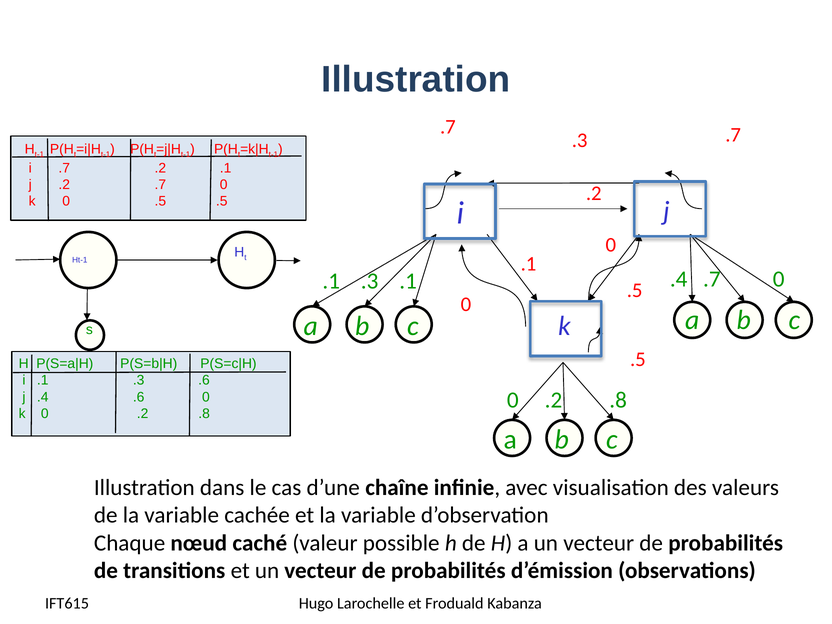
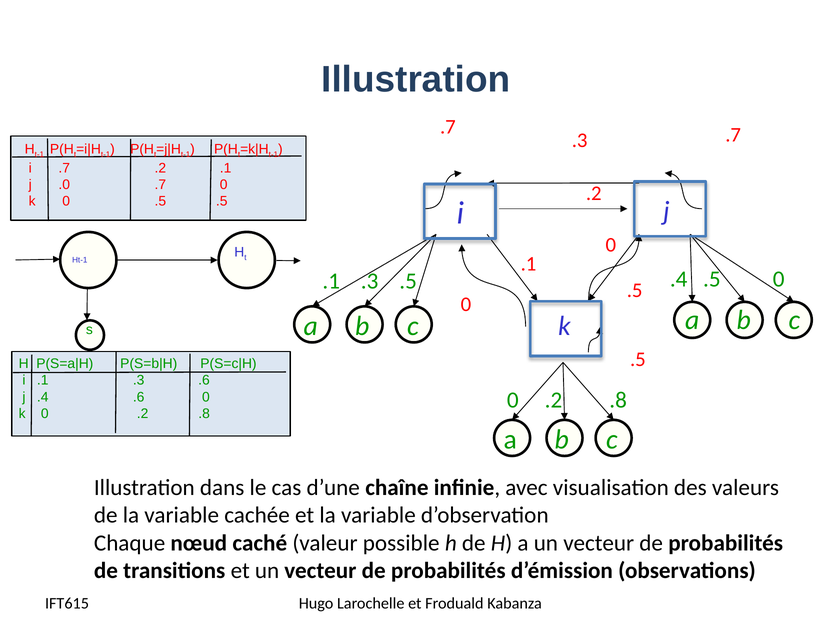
j .2: .2 -> .0
.3 .1: .1 -> .5
.4 .7: .7 -> .5
